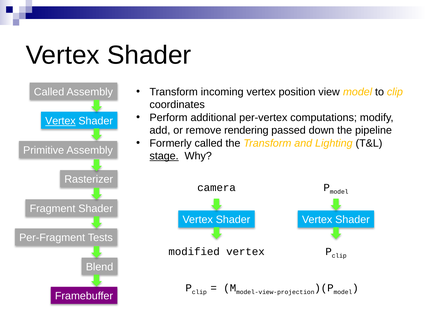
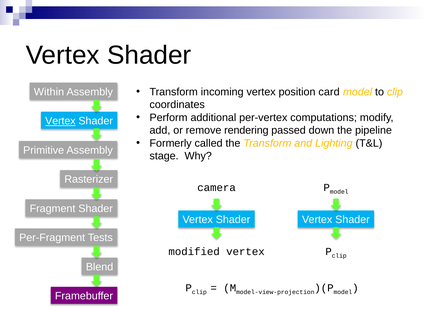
view: view -> card
Called at (49, 92): Called -> Within
stage underline: present -> none
